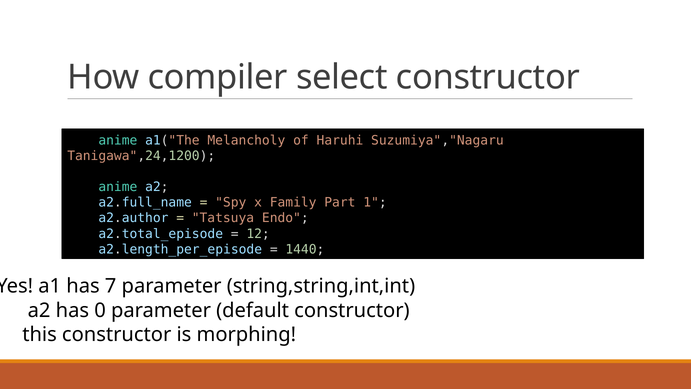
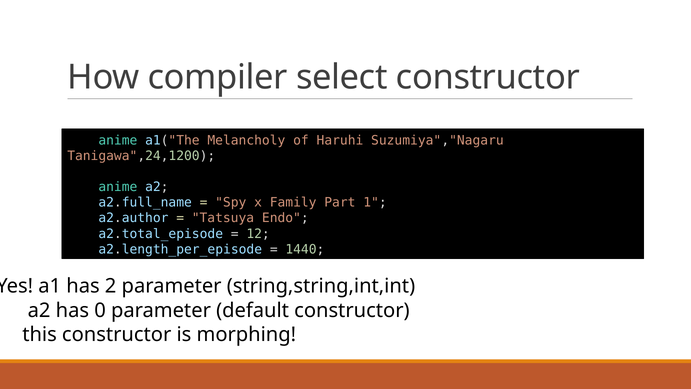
7: 7 -> 2
